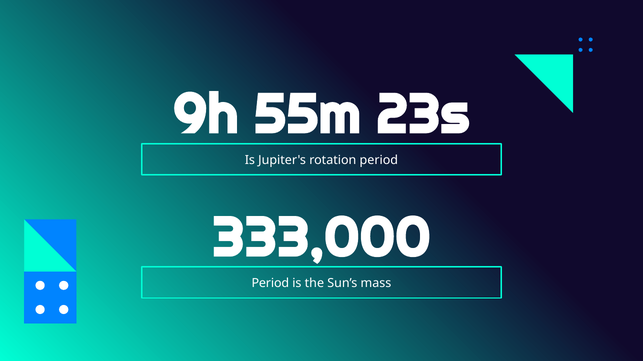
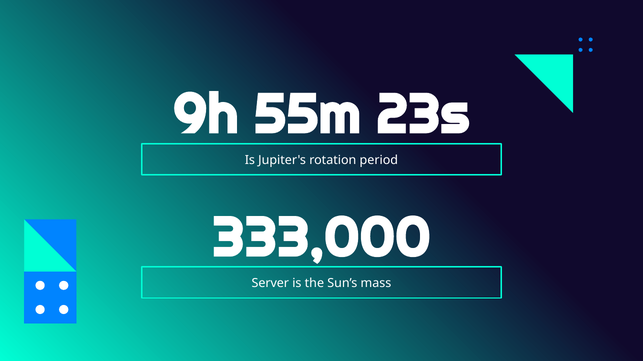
Period at (270, 284): Period -> Server
